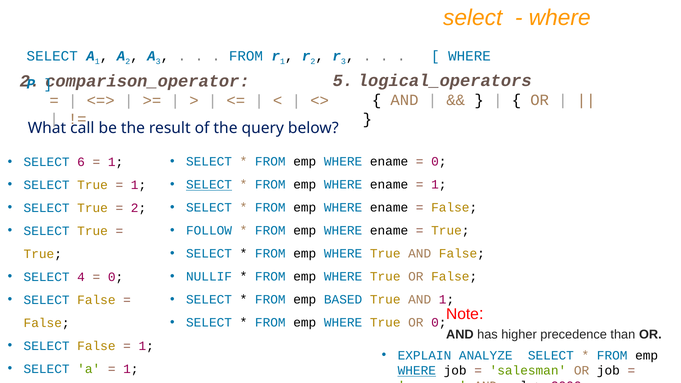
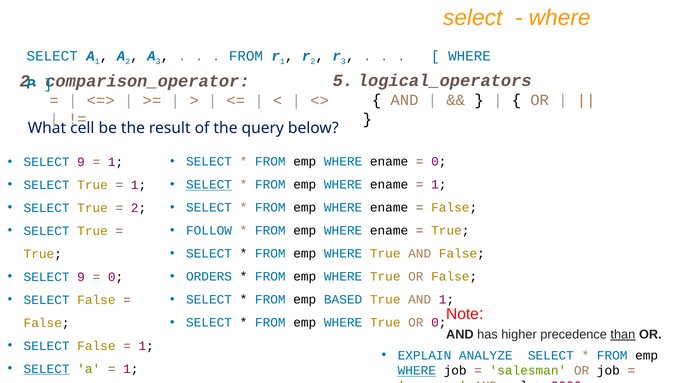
call: call -> cell
6 at (81, 162): 6 -> 9
NULLIF: NULLIF -> ORDERS
4 at (81, 277): 4 -> 9
than underline: none -> present
SELECT at (47, 369) underline: none -> present
